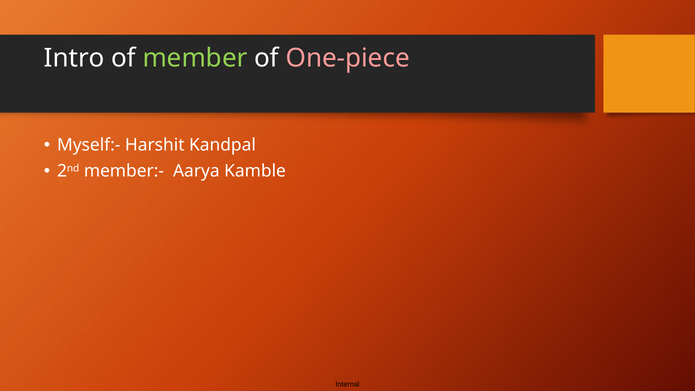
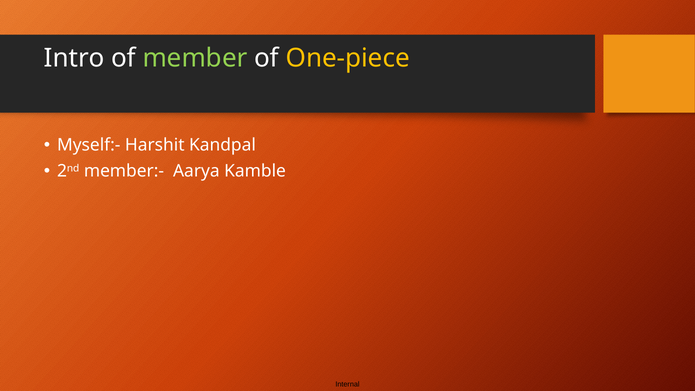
One-piece colour: pink -> yellow
